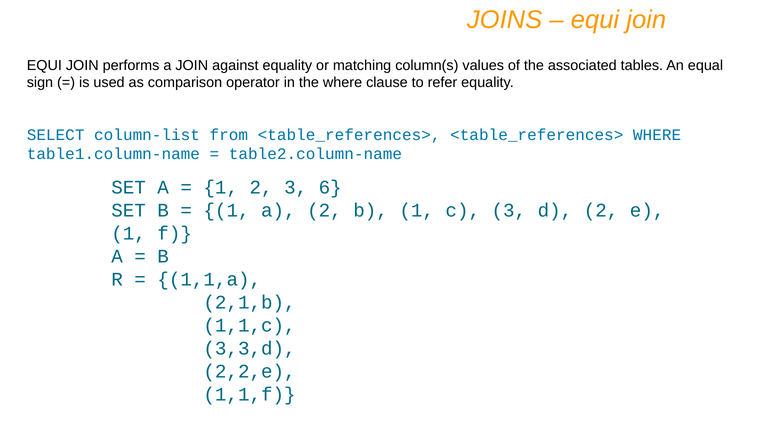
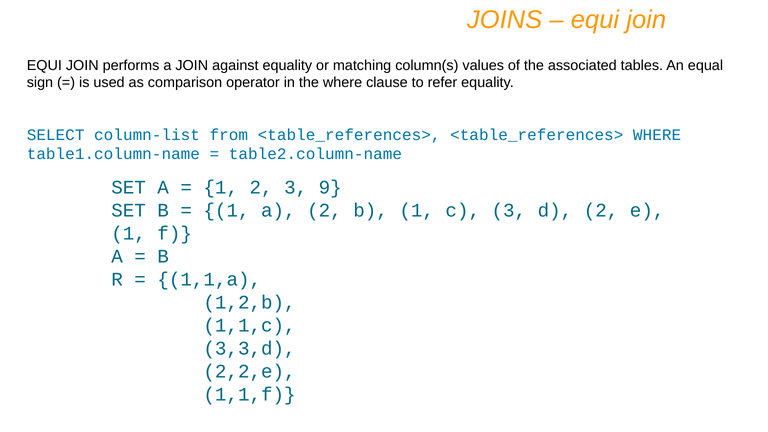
6: 6 -> 9
2,1,b: 2,1,b -> 1,2,b
